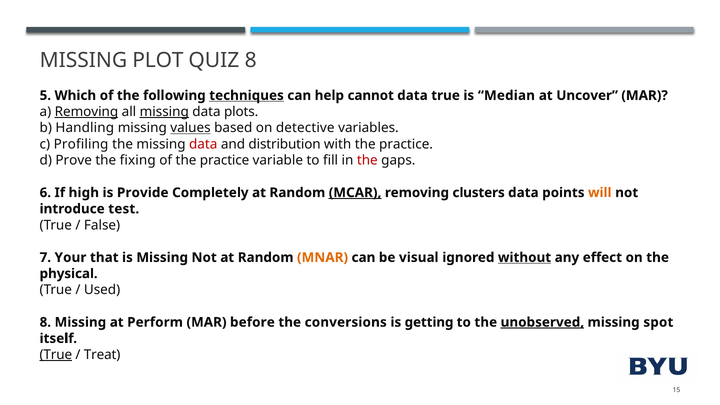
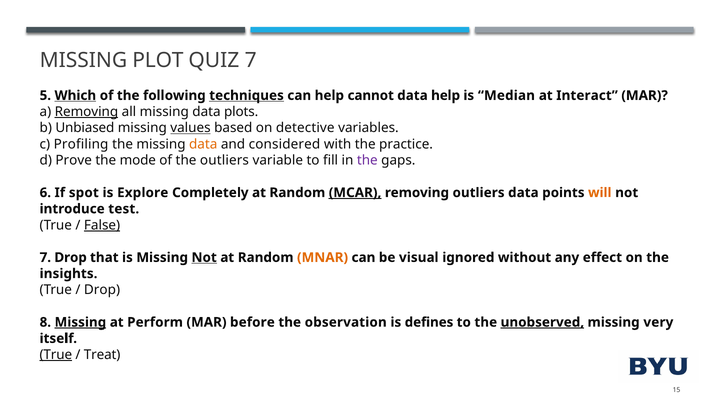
QUIZ 8: 8 -> 7
Which underline: none -> present
data true: true -> help
Uncover: Uncover -> Interact
missing at (164, 112) underline: present -> none
Handling: Handling -> Unbiased
data at (203, 144) colour: red -> orange
distribution: distribution -> considered
fixing: fixing -> mode
of the practice: practice -> outliers
the at (367, 160) colour: red -> purple
high: high -> spot
Provide: Provide -> Explore
removing clusters: clusters -> outliers
False underline: none -> present
7 Your: Your -> Drop
Not at (204, 257) underline: none -> present
without underline: present -> none
physical: physical -> insights
Used at (102, 290): Used -> Drop
Missing at (80, 322) underline: none -> present
conversions: conversions -> observation
getting: getting -> defines
spot: spot -> very
